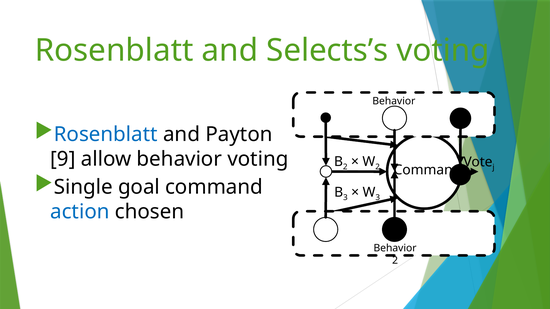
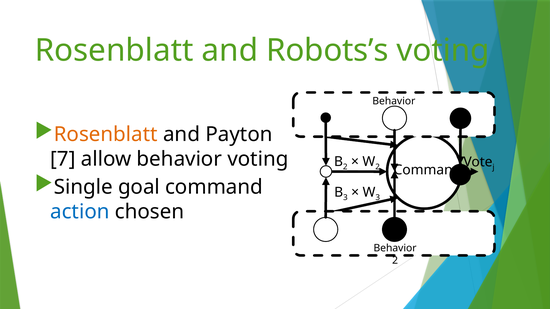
Selects’s: Selects’s -> Robots’s
Rosenblatt at (106, 134) colour: blue -> orange
9: 9 -> 7
